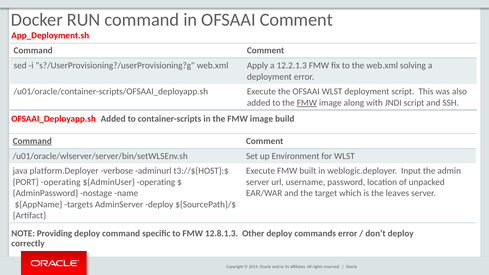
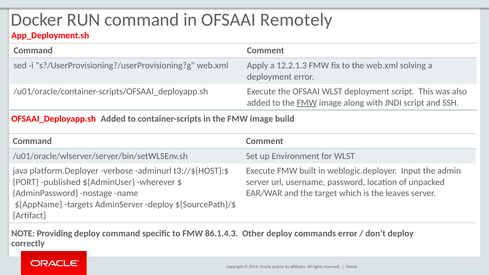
OFSAAI Comment: Comment -> Remotely
Command at (32, 141) underline: present -> none
operating at (61, 182): operating -> published
${AdminUser operating: operating -> wherever
12.8.1.3: 12.8.1.3 -> 86.1.4.3
